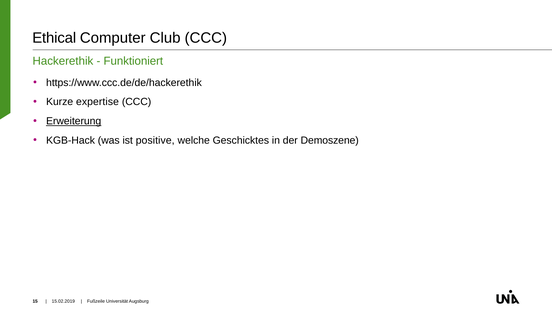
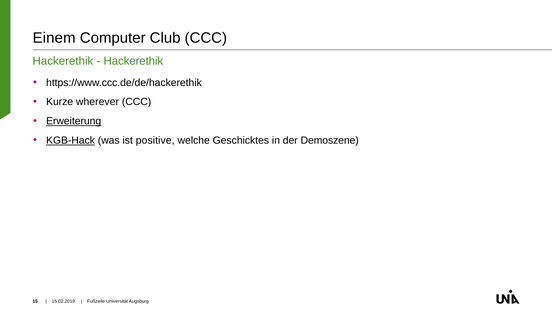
Ethical: Ethical -> Einem
Funktioniert at (133, 61): Funktioniert -> Hackerethik
expertise: expertise -> wherever
KGB-Hack underline: none -> present
